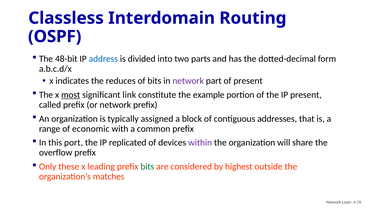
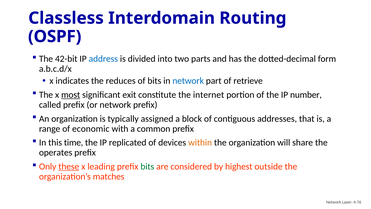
48-bit: 48-bit -> 42-bit
network at (188, 81) colour: purple -> blue
of present: present -> retrieve
link: link -> exit
example: example -> internet
IP present: present -> number
port: port -> time
within colour: purple -> orange
overflow: overflow -> operates
these underline: none -> present
